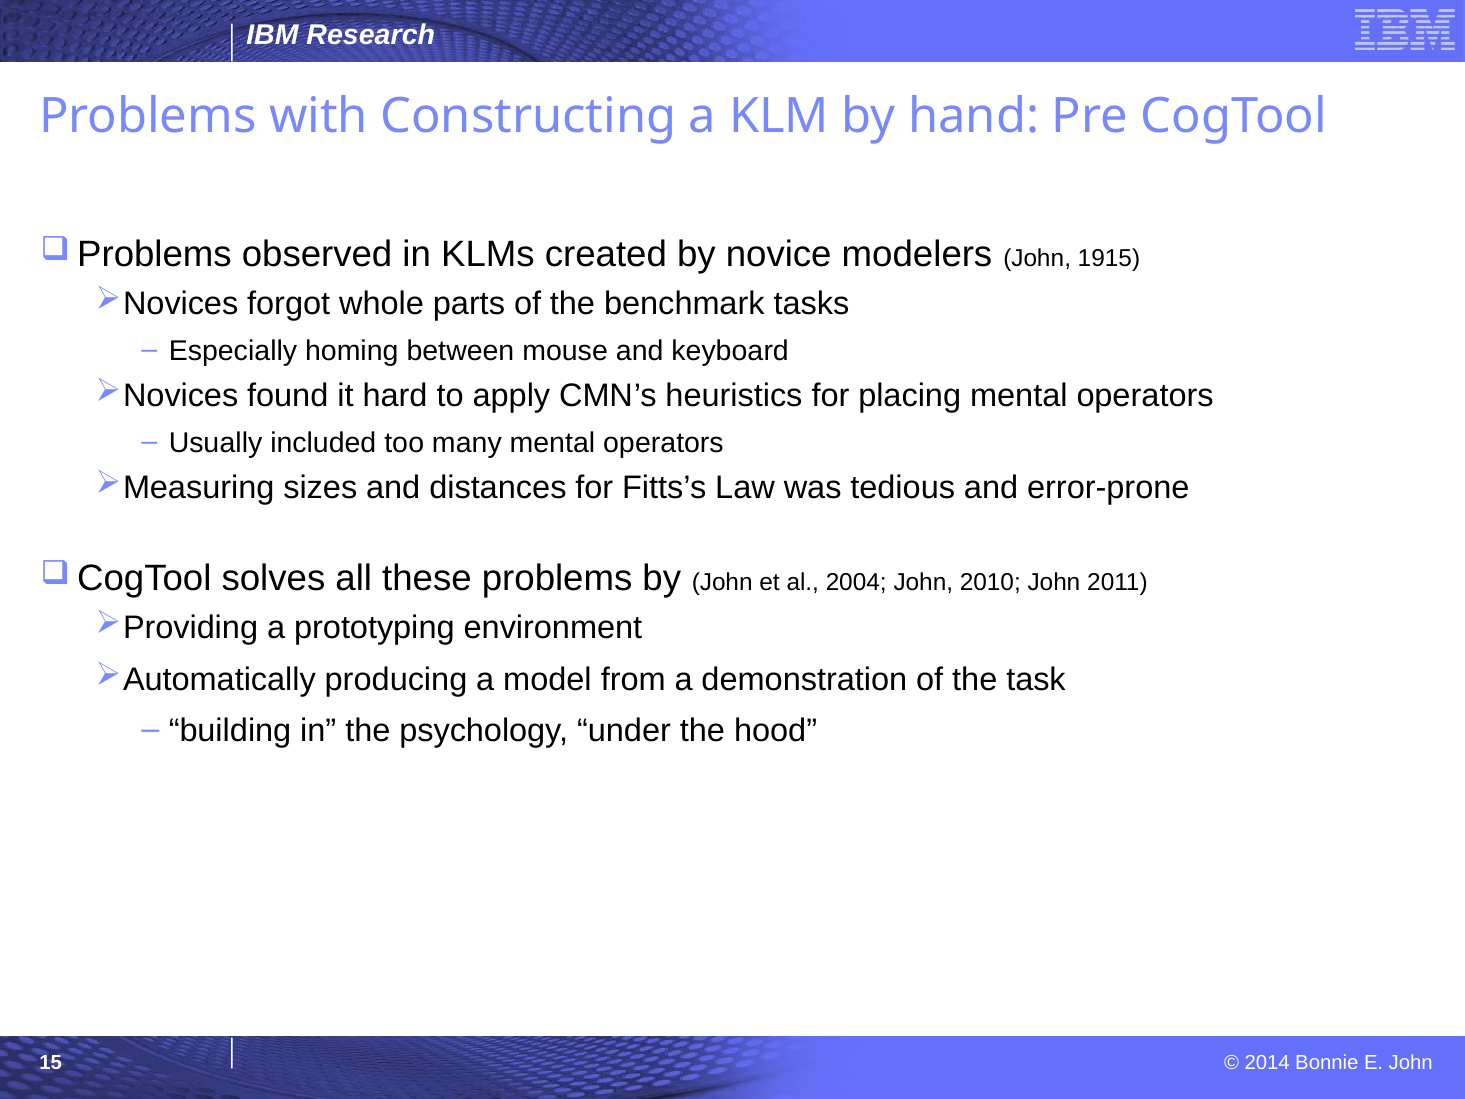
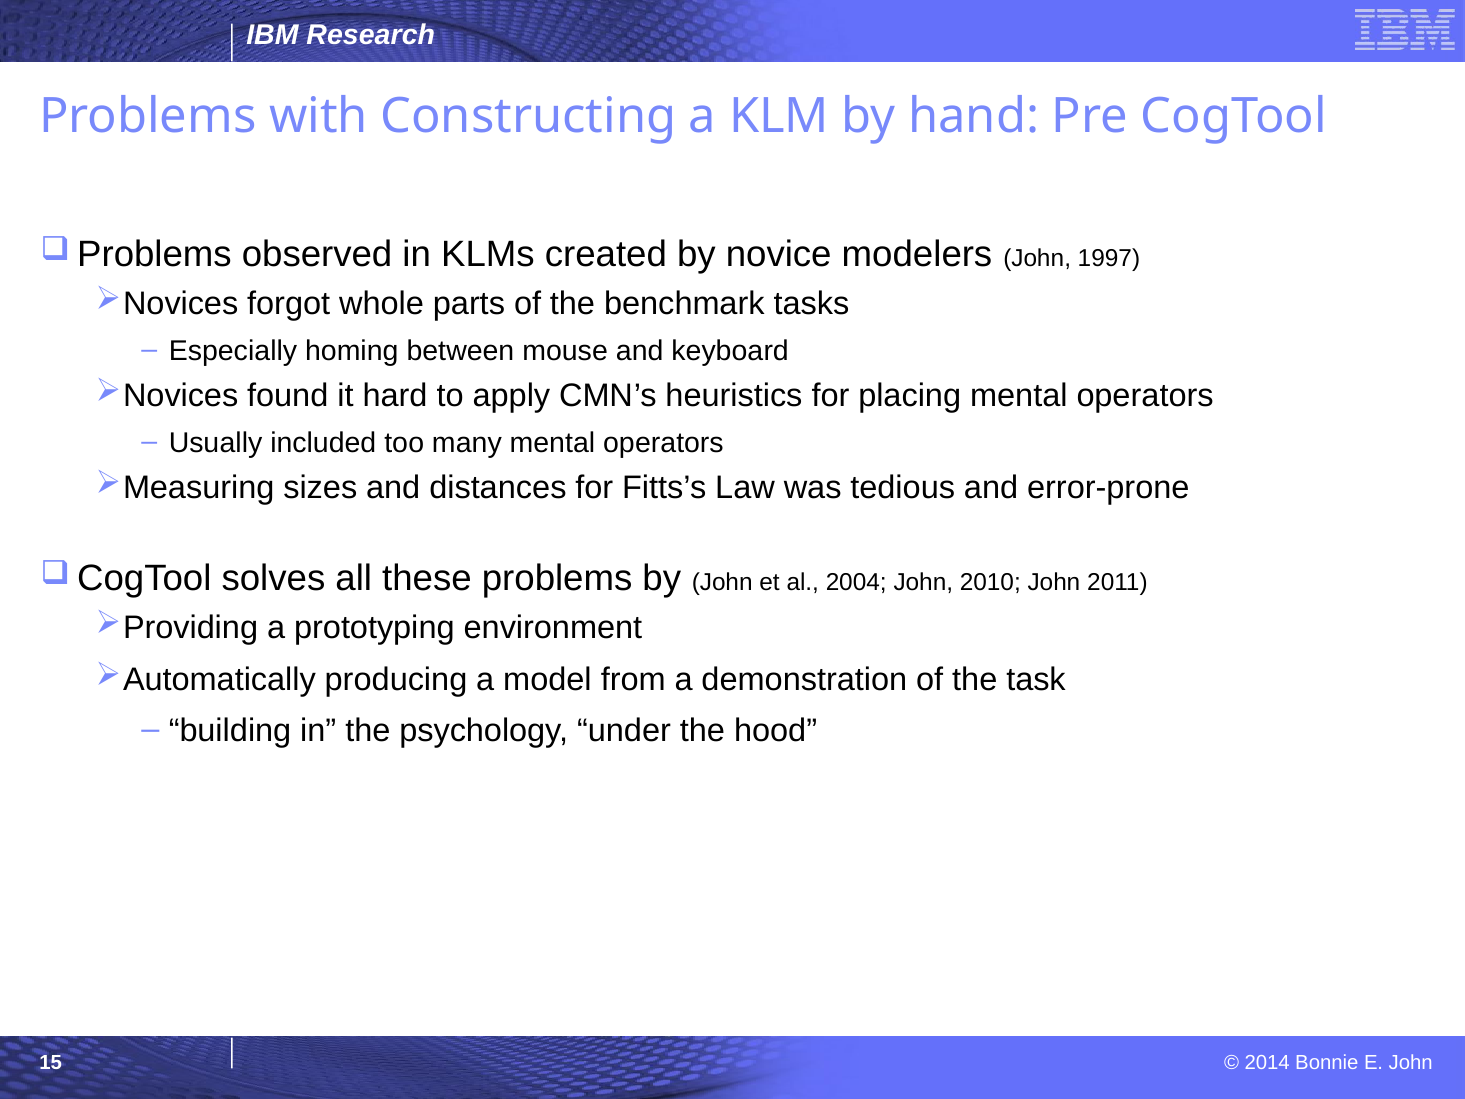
1915: 1915 -> 1997
